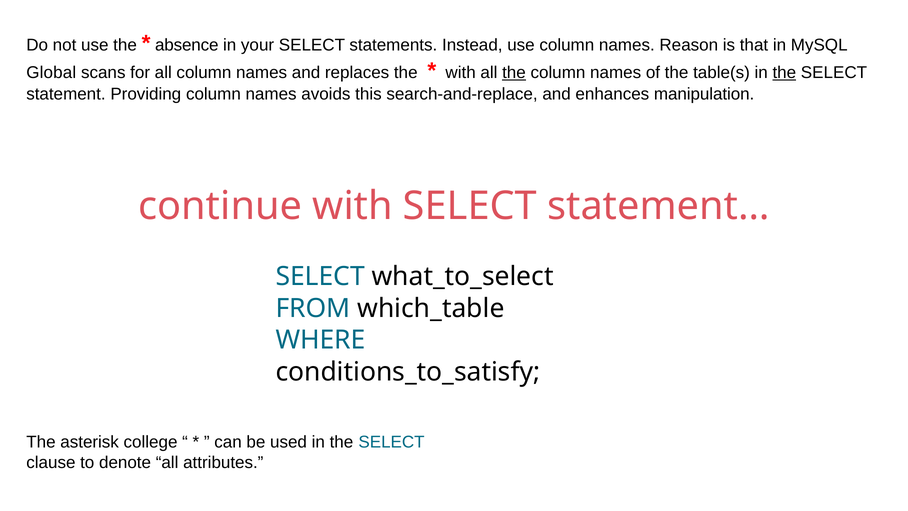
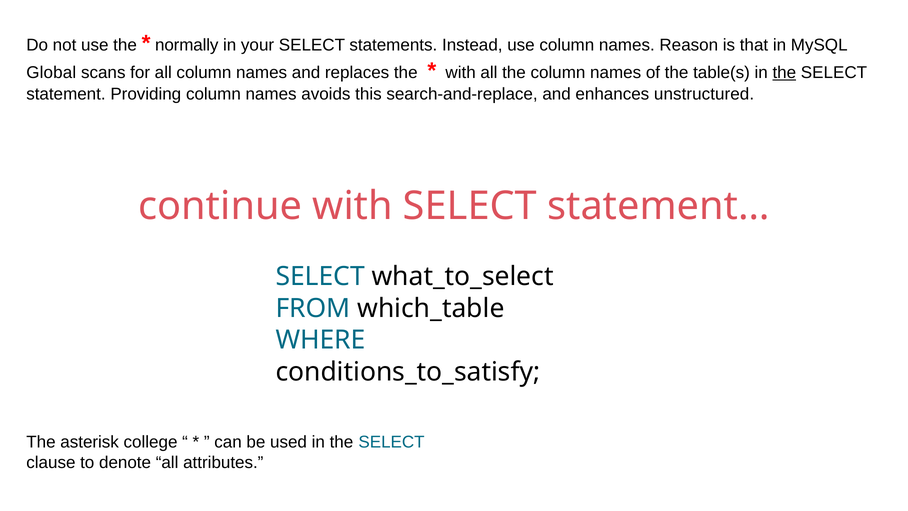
absence: absence -> normally
the at (514, 72) underline: present -> none
manipulation: manipulation -> unstructured
